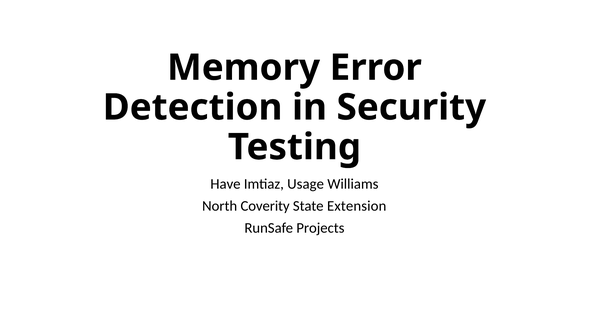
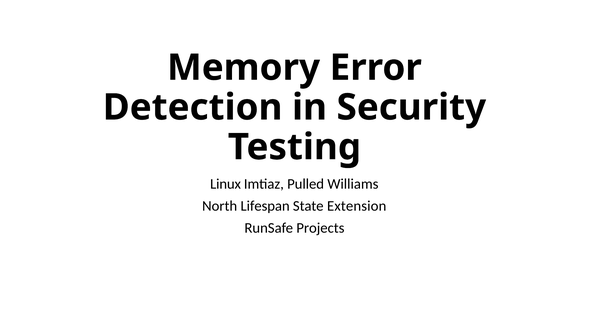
Have: Have -> Linux
Usage: Usage -> Pulled
Coverity: Coverity -> Lifespan
